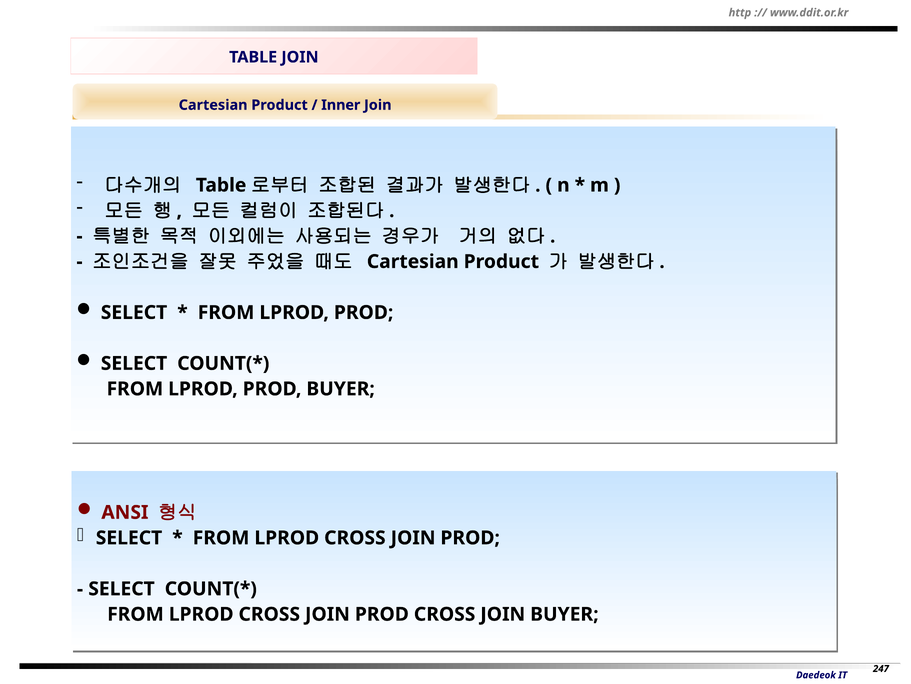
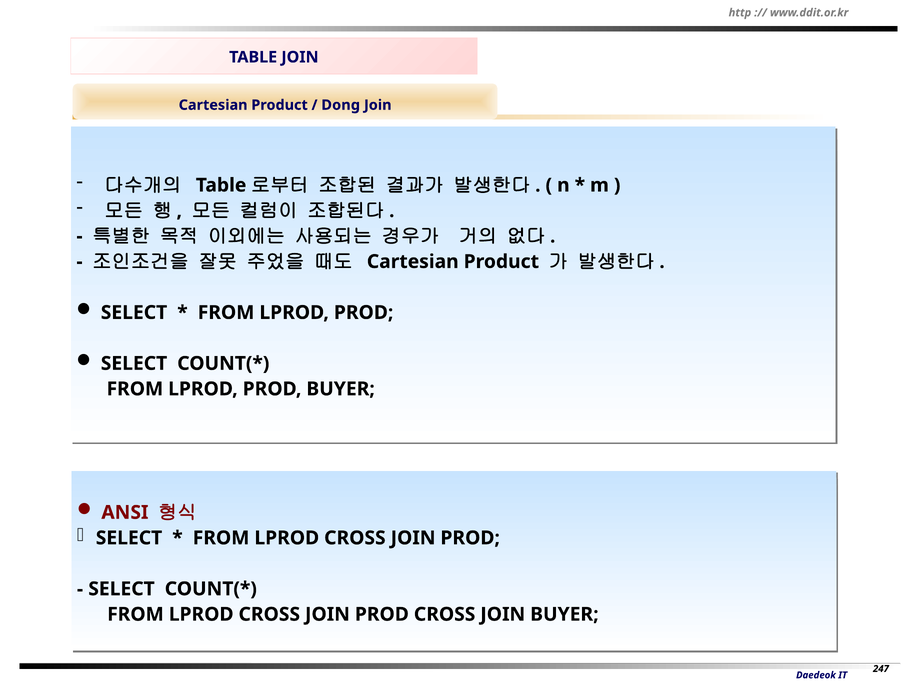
Inner: Inner -> Dong
